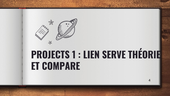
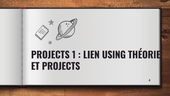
SERVE: SERVE -> USING
ET COMPARE: COMPARE -> PROJECTS
